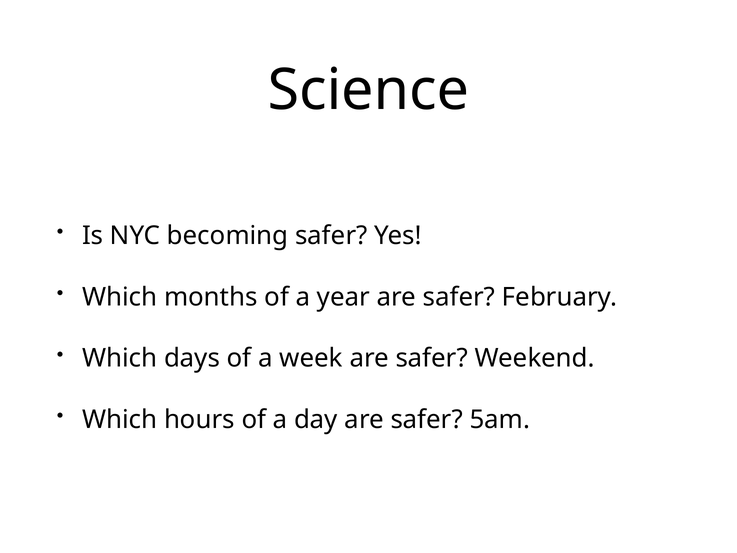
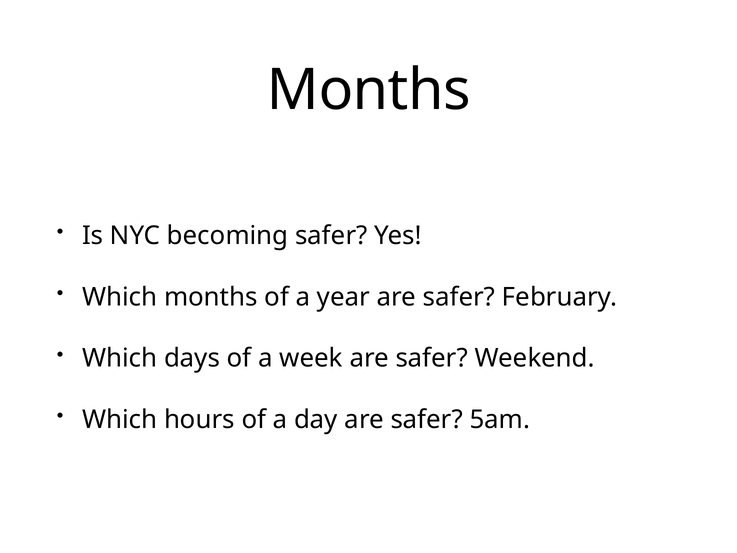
Science at (369, 90): Science -> Months
